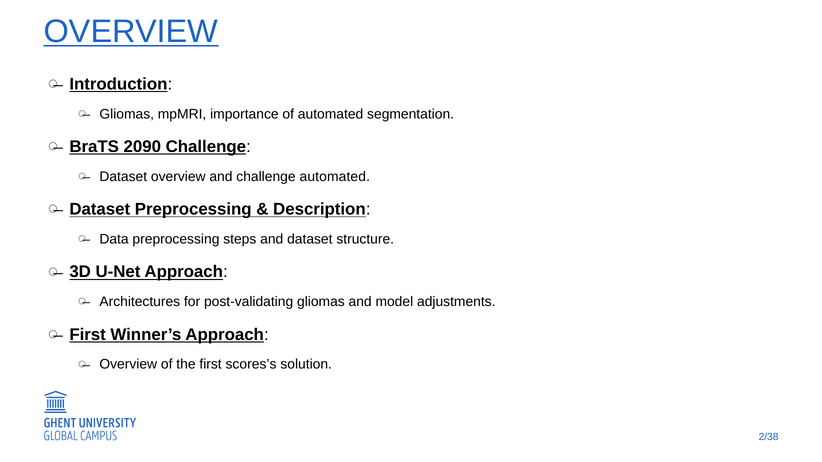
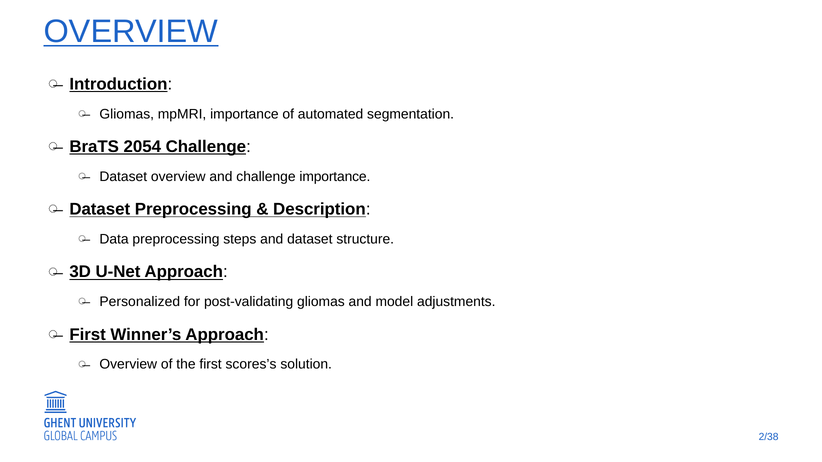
2090: 2090 -> 2054
challenge automated: automated -> importance
Architectures: Architectures -> Personalized
